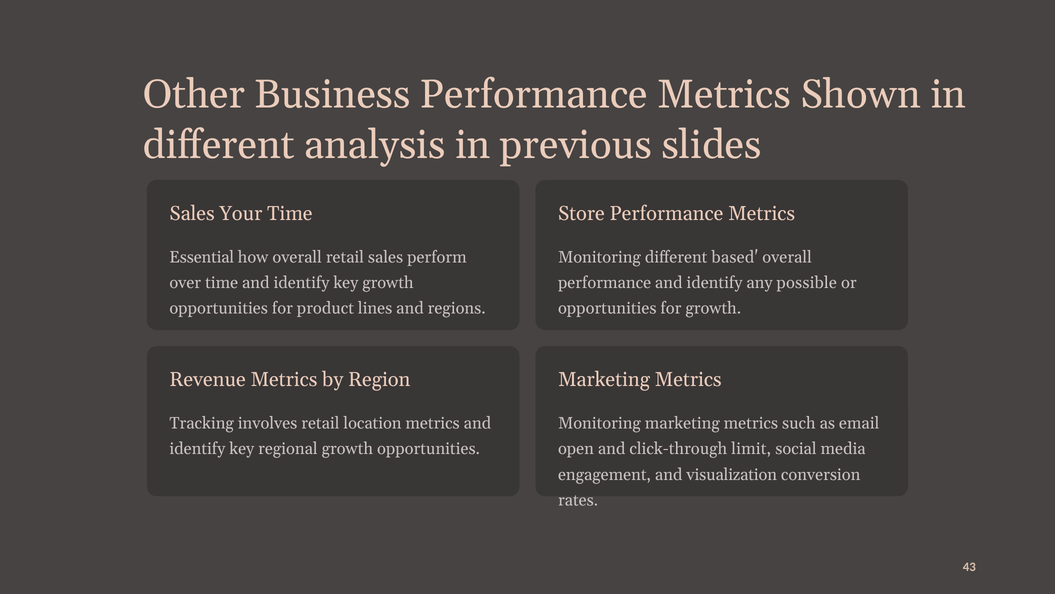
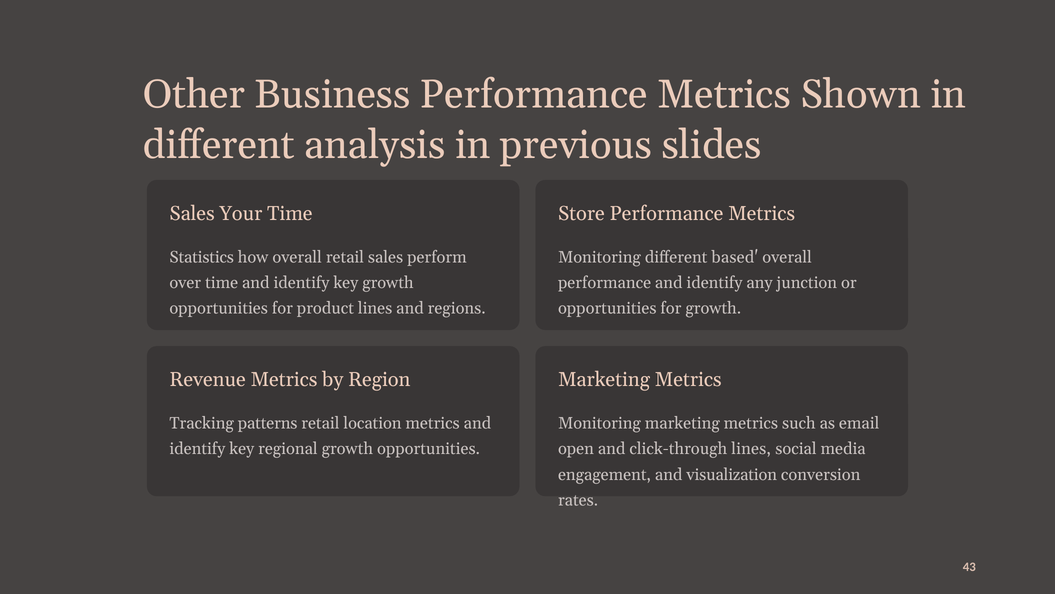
Essential: Essential -> Statistics
possible: possible -> junction
involves: involves -> patterns
click-through limit: limit -> lines
